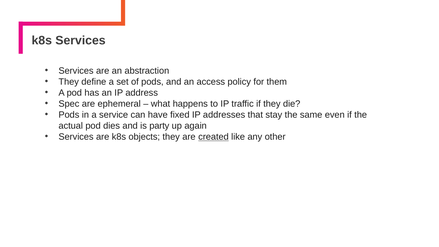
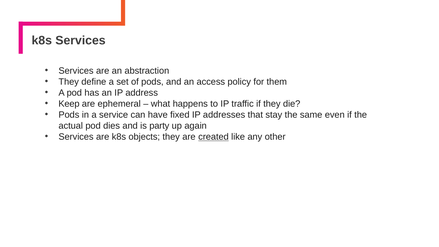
Spec: Spec -> Keep
